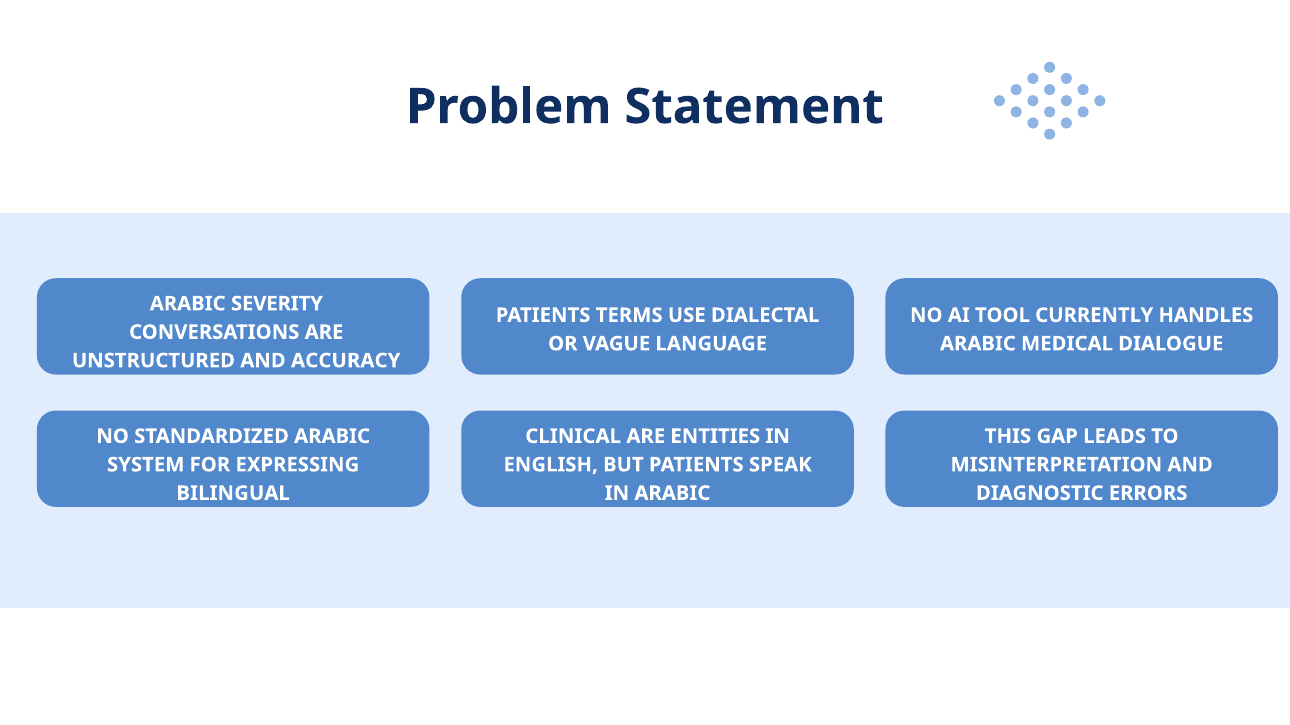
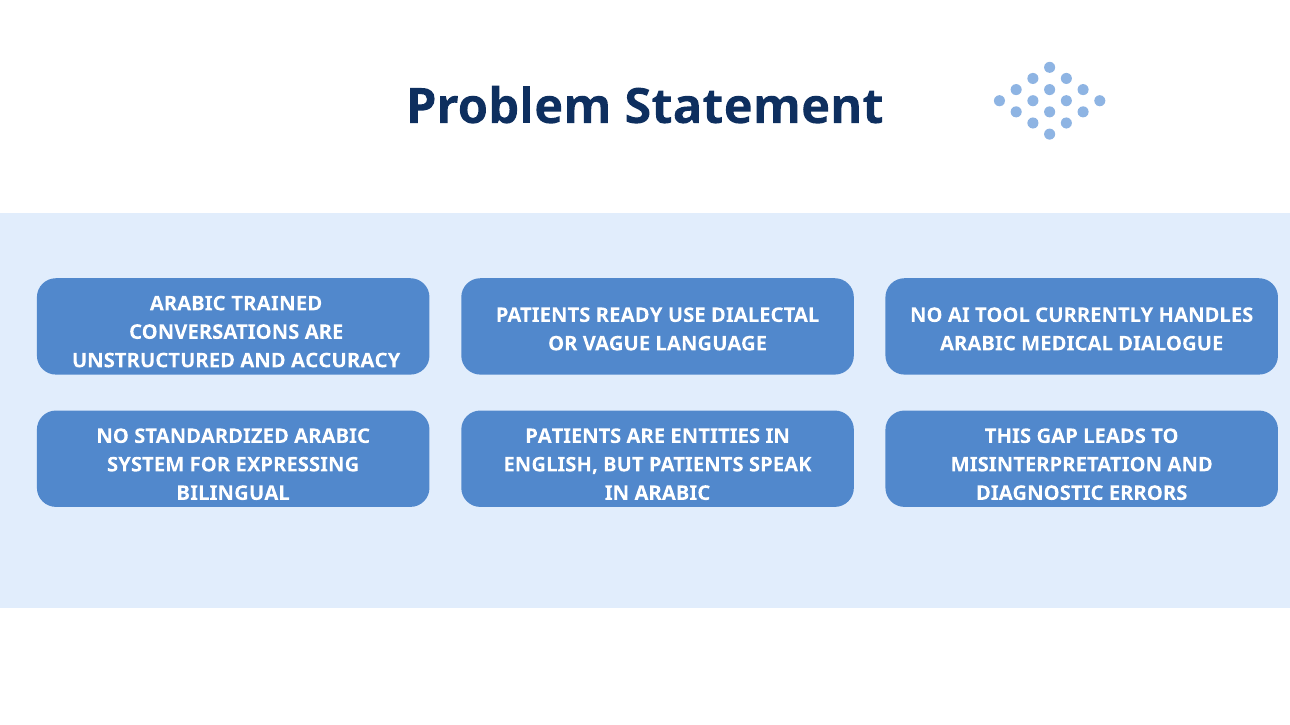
SEVERITY: SEVERITY -> TRAINED
TERMS: TERMS -> READY
CLINICAL at (573, 437): CLINICAL -> PATIENTS
